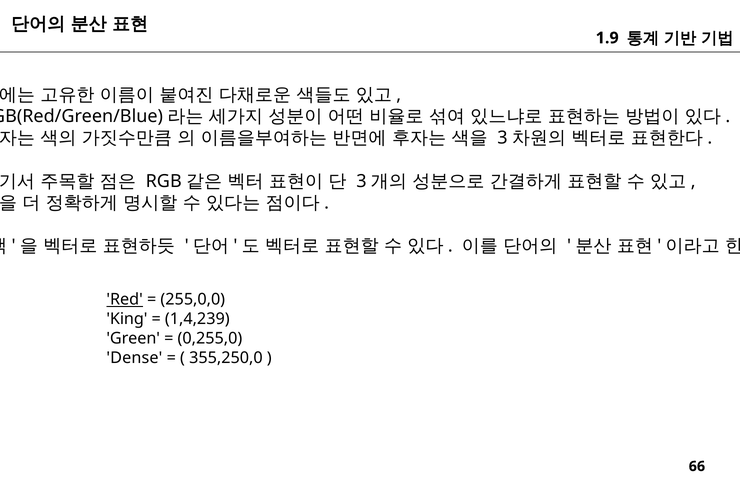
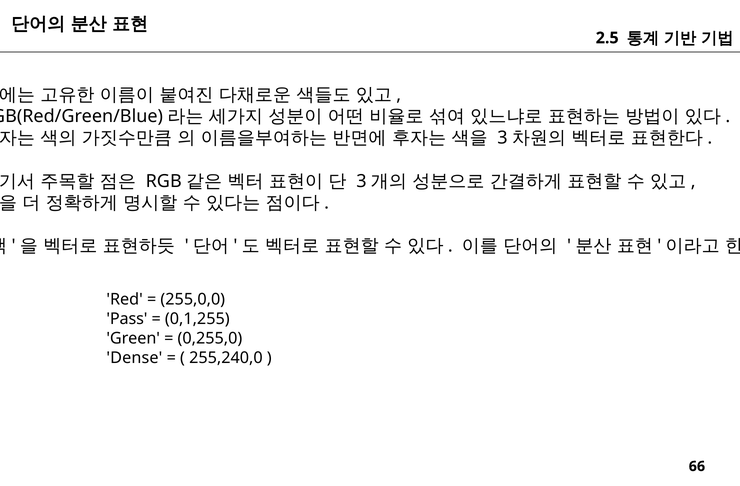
1.9: 1.9 -> 2.5
Red underline: present -> none
King: King -> Pass
1,4,239: 1,4,239 -> 0,1,255
355,250,0: 355,250,0 -> 255,240,0
